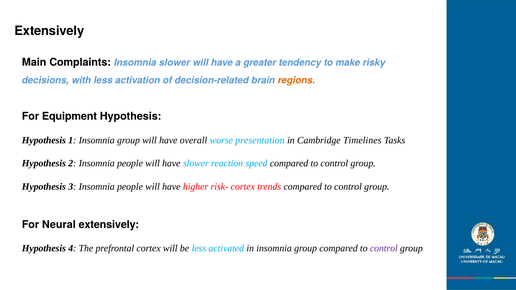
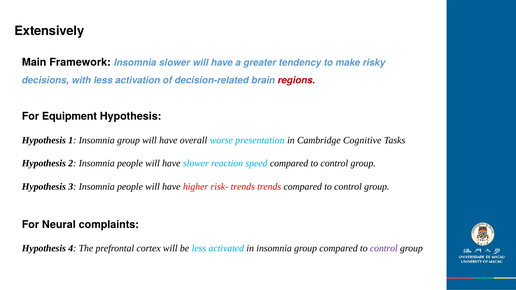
Complaints: Complaints -> Framework
regions colour: orange -> red
Timelines: Timelines -> Cognitive
risk- cortex: cortex -> trends
Neural extensively: extensively -> complaints
